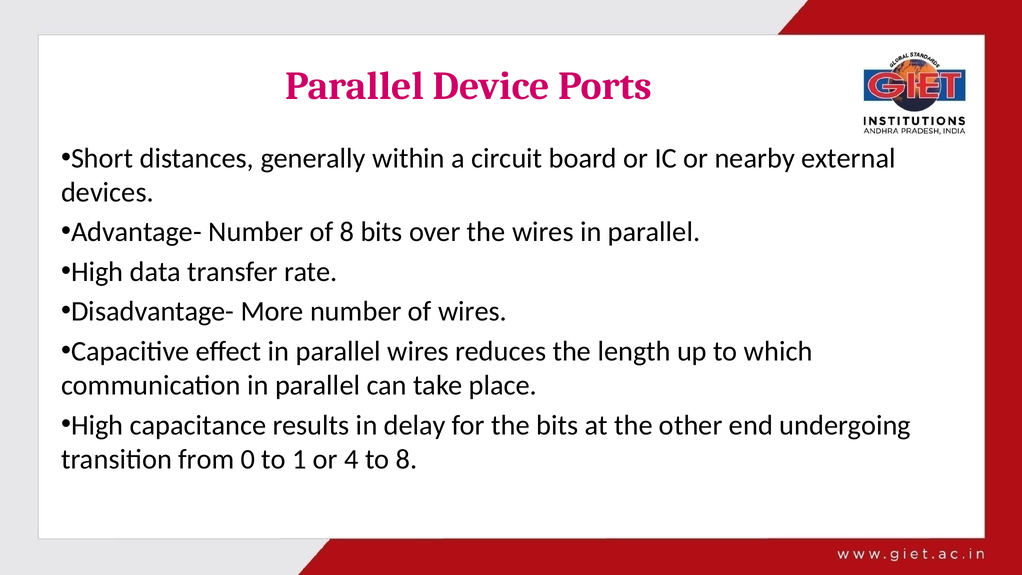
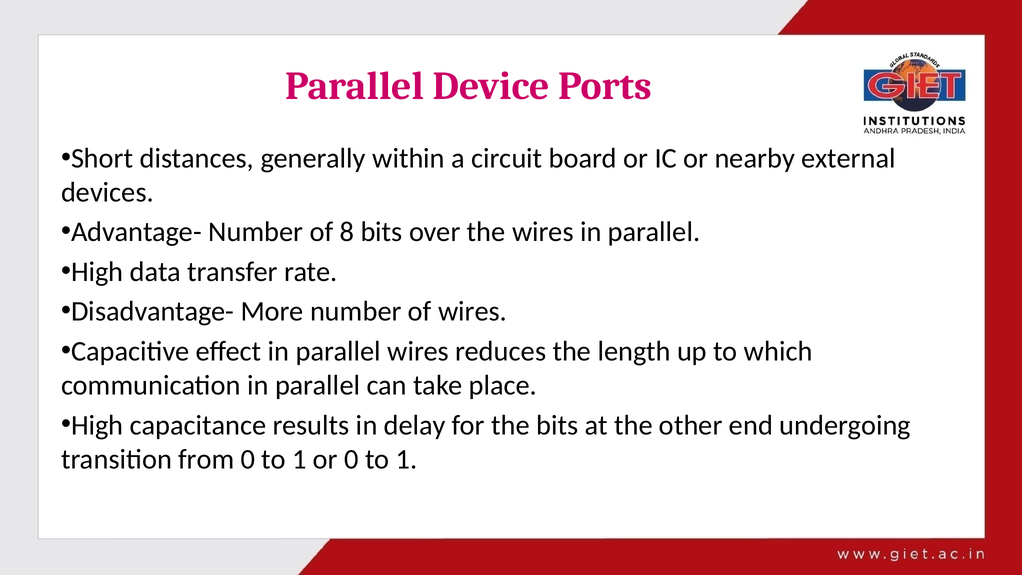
or 4: 4 -> 0
8 at (406, 459): 8 -> 1
